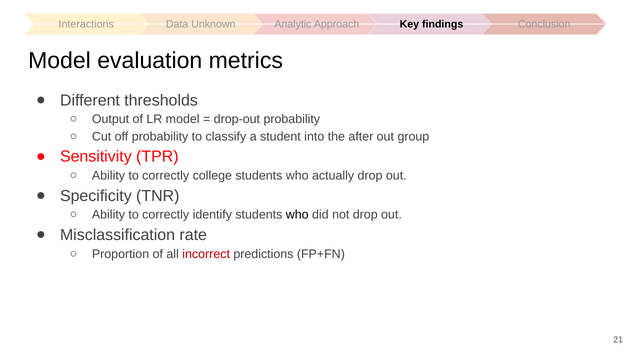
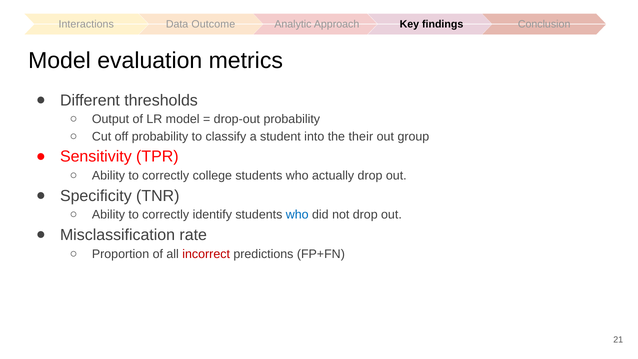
Unknown: Unknown -> Outcome
after: after -> their
who at (297, 215) colour: black -> blue
